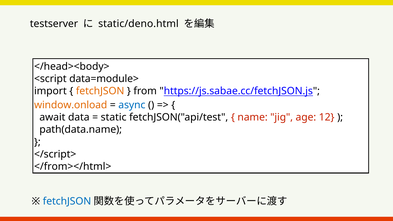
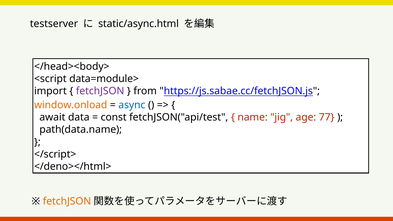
static/deno.html: static/deno.html -> static/async.html
fetchJSON at (100, 91) colour: orange -> purple
static: static -> const
12: 12 -> 77
</from></html>: </from></html> -> </deno></html>
fetchJSON at (67, 201) colour: blue -> orange
